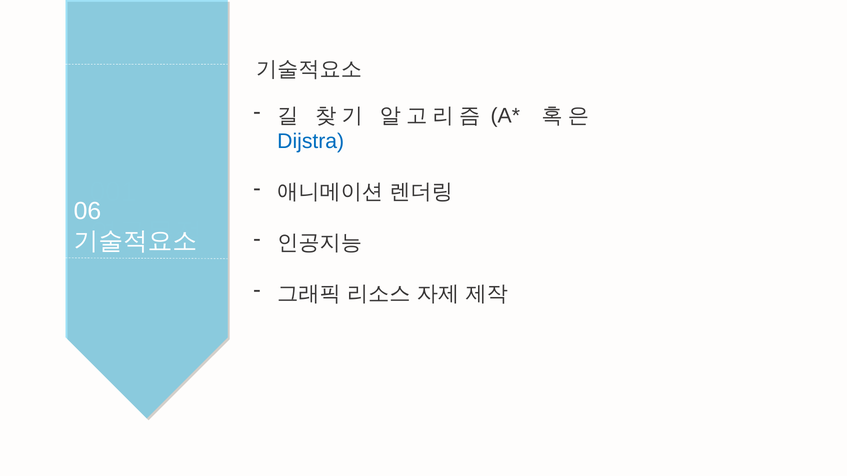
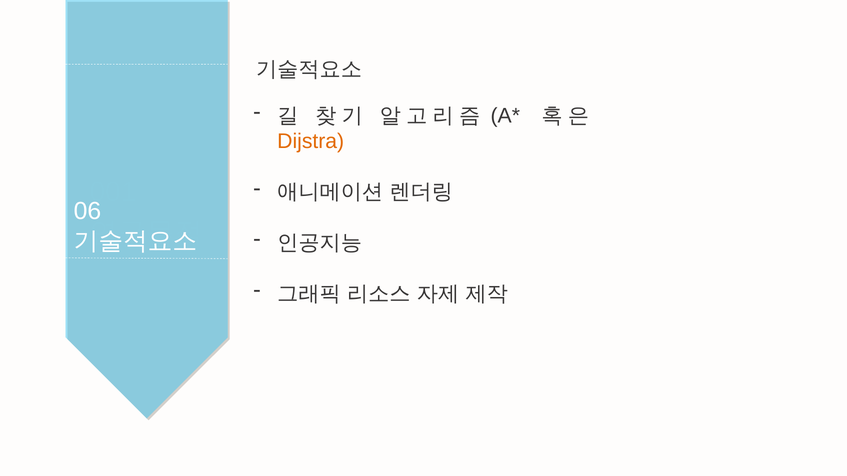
Dijstra colour: blue -> orange
